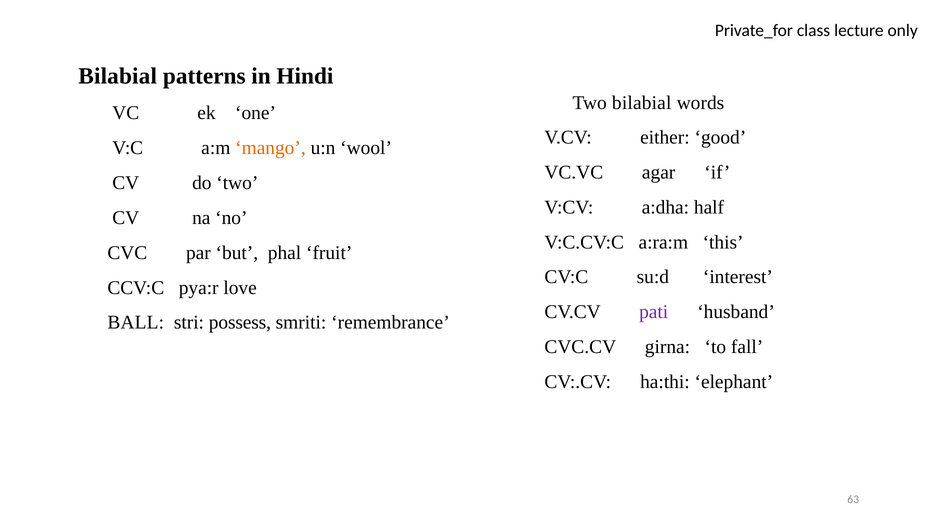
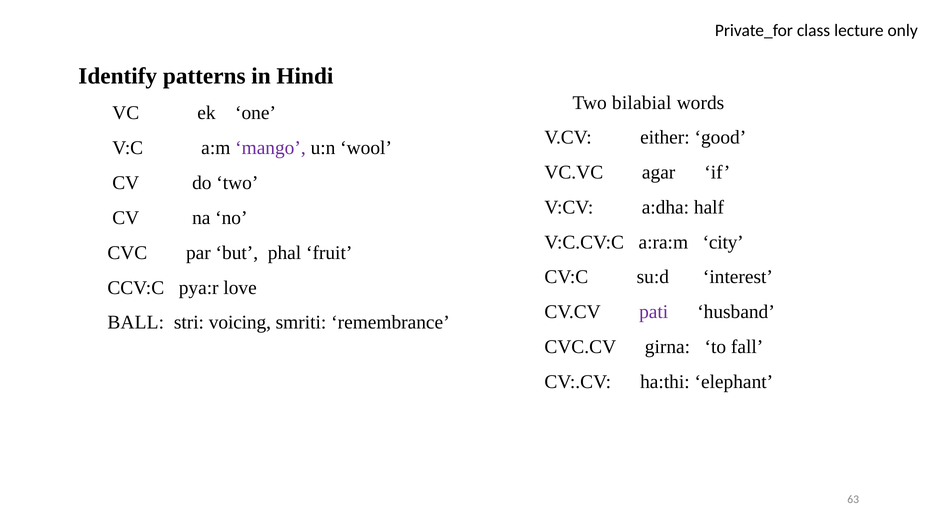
Bilabial at (118, 76): Bilabial -> Identify
mango colour: orange -> purple
this: this -> city
possess: possess -> voicing
